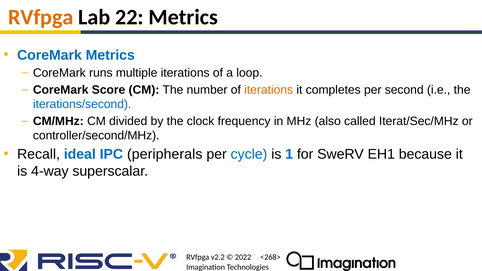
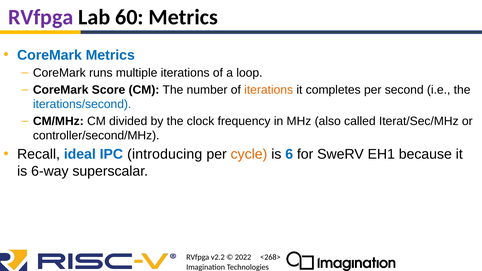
RVfpga at (41, 17) colour: orange -> purple
22: 22 -> 60
peripherals: peripherals -> introducing
cycle colour: blue -> orange
1: 1 -> 6
4-way: 4-way -> 6-way
